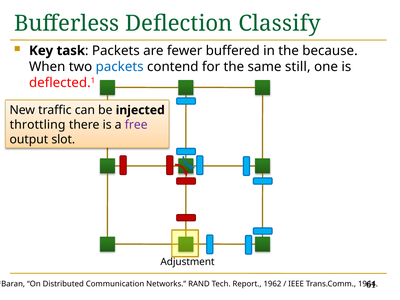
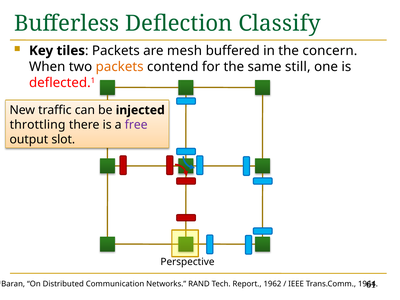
task: task -> tiles
fewer: fewer -> mesh
because: because -> concern
packets at (120, 67) colour: blue -> orange
Adjustment: Adjustment -> Perspective
